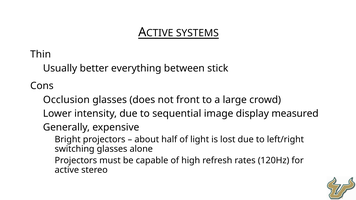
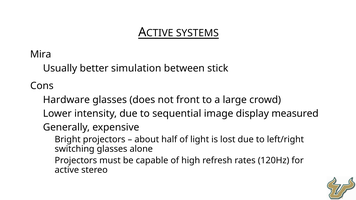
Thin: Thin -> Mira
everything: everything -> simulation
Occlusion: Occlusion -> Hardware
